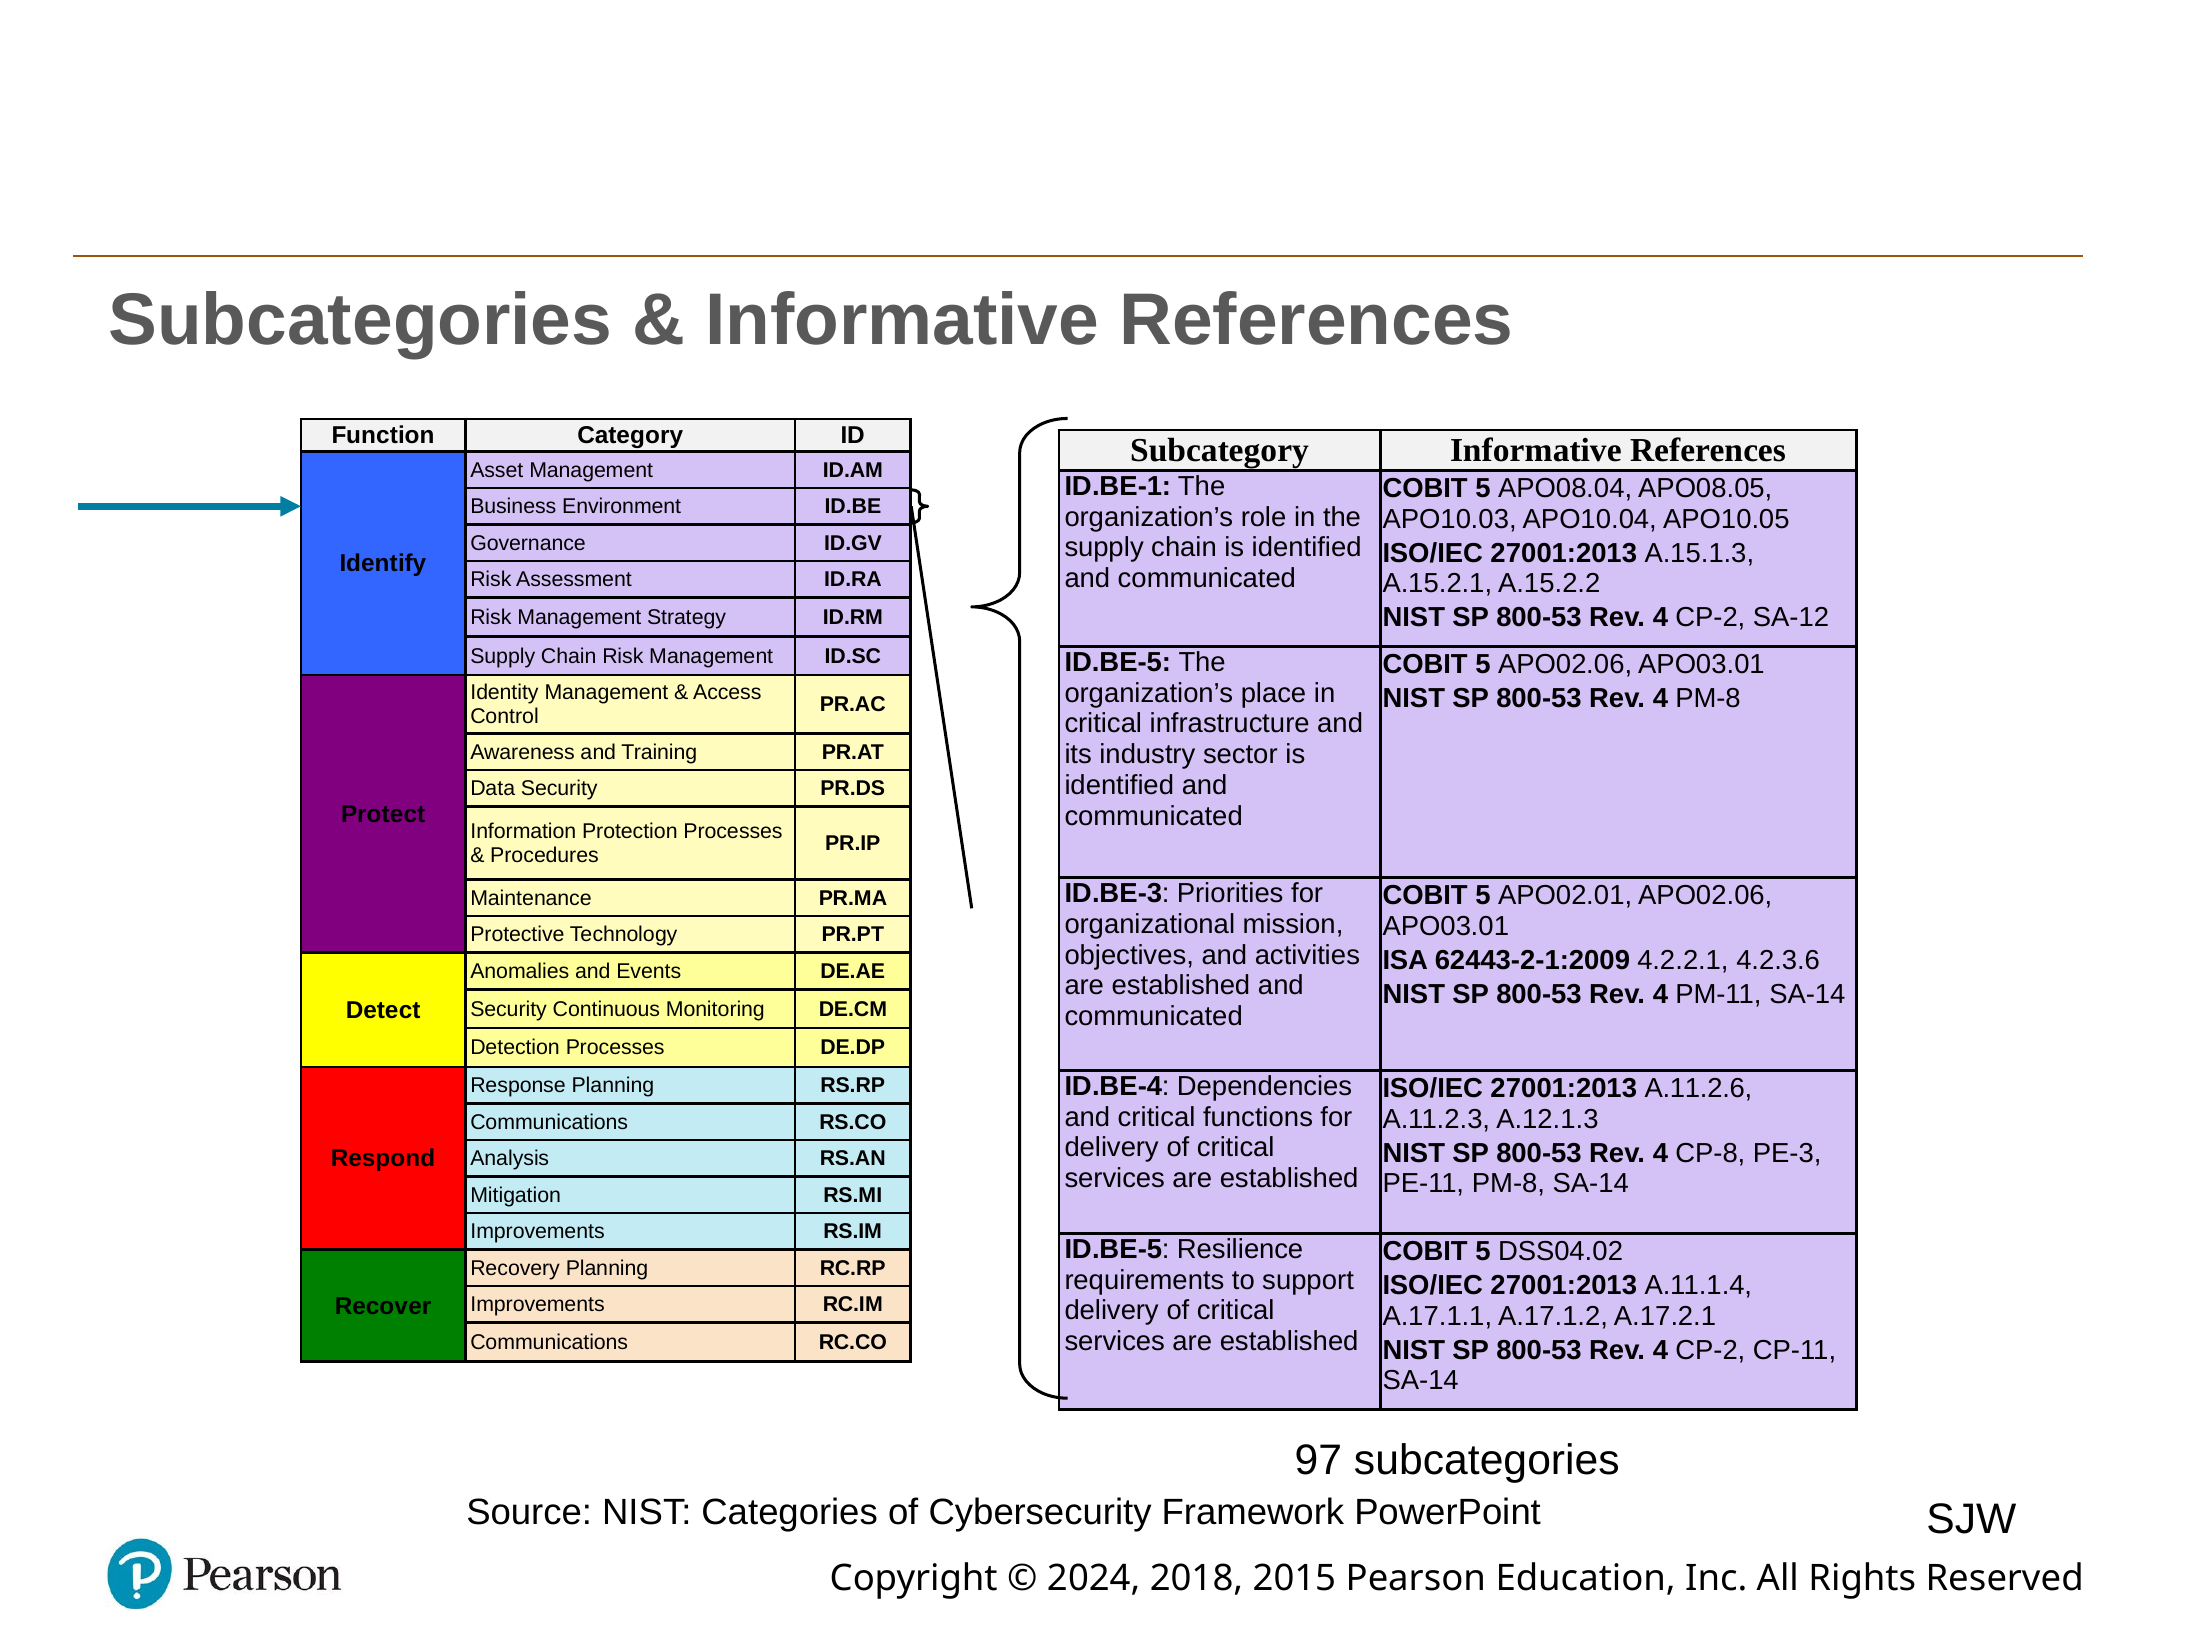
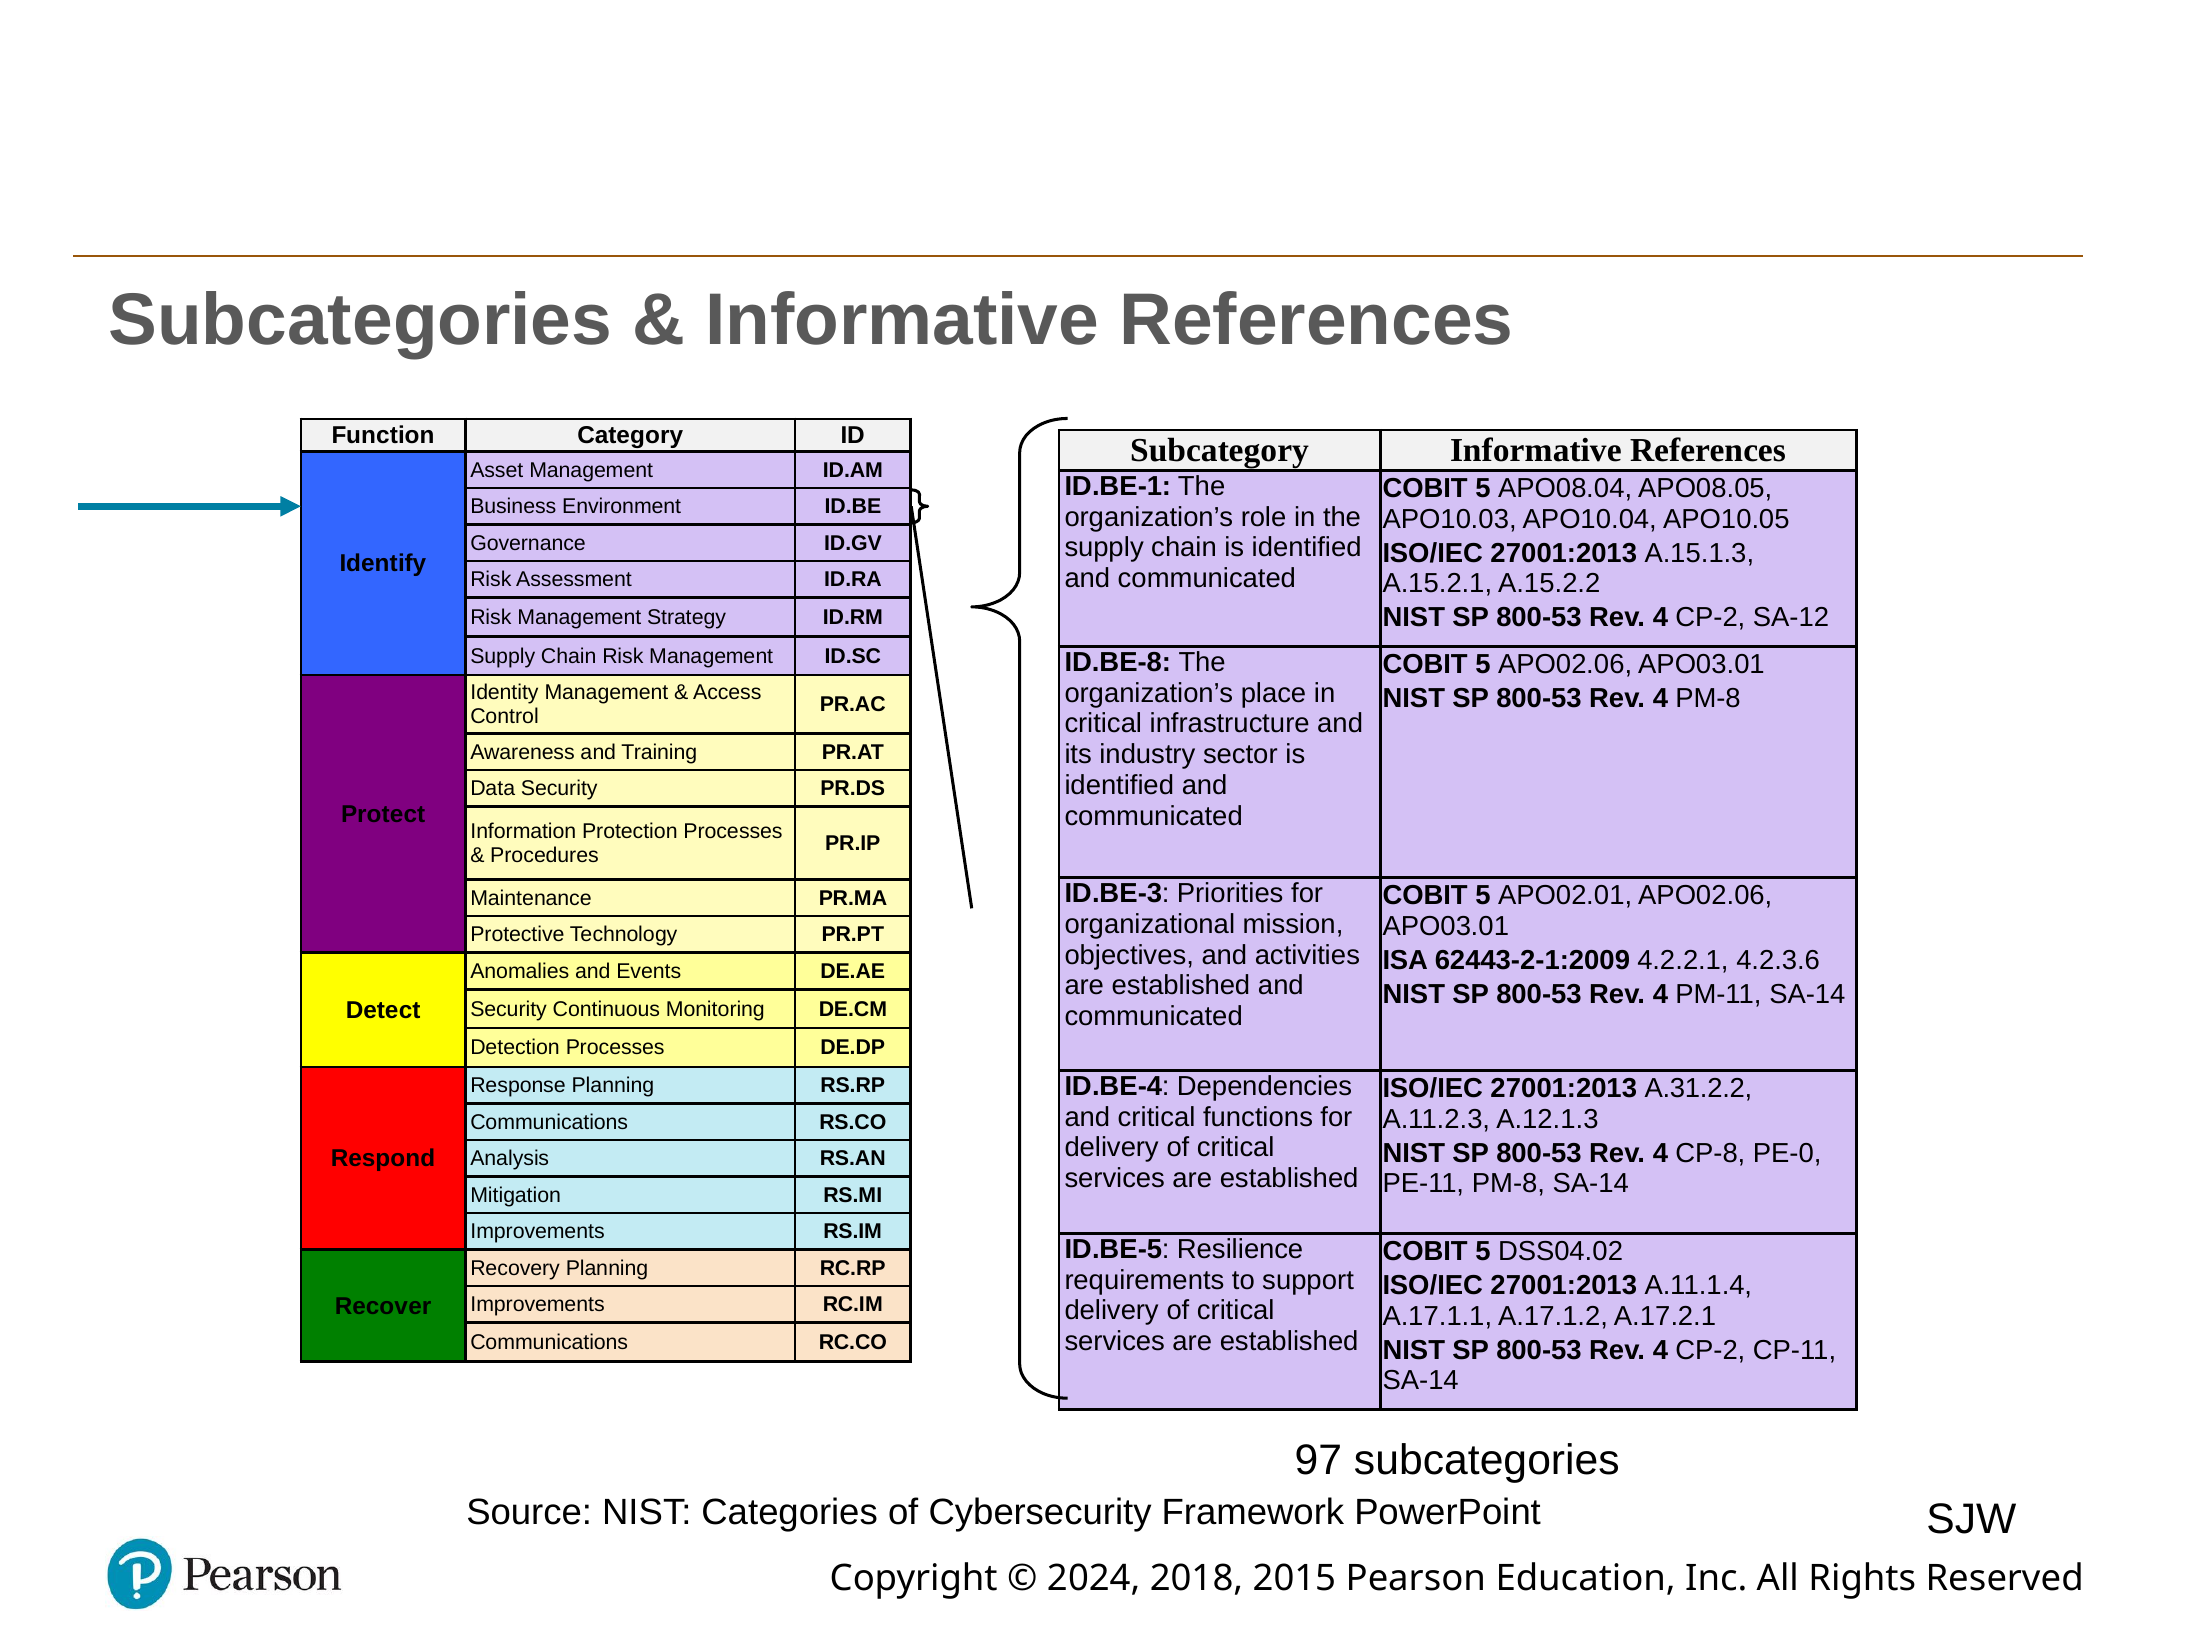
ID.BE-5 at (1118, 662): ID.BE-5 -> ID.BE-8
A.11.2.6: A.11.2.6 -> A.31.2.2
PE-3: PE-3 -> PE-0
